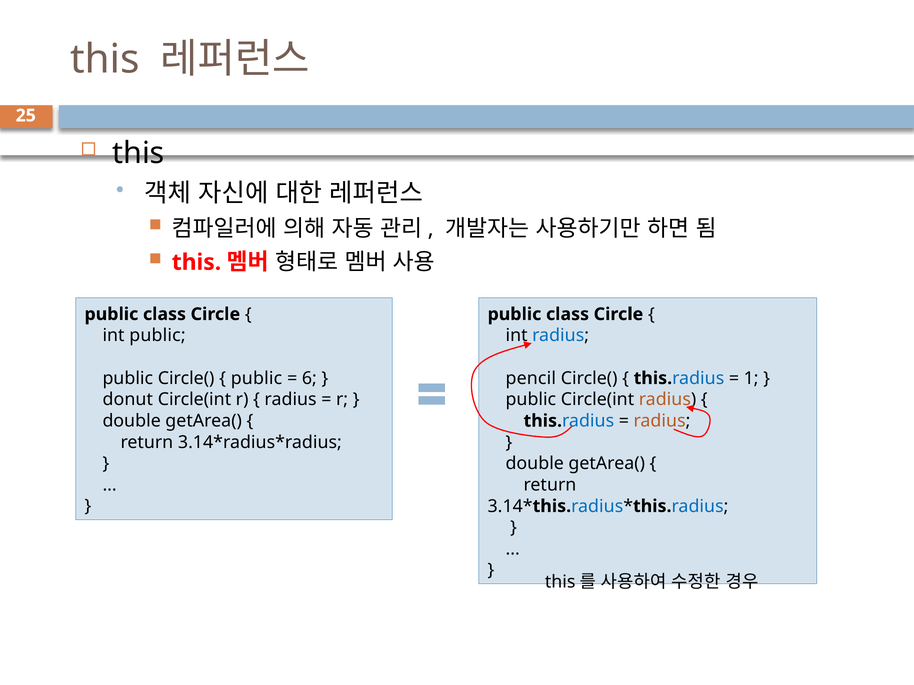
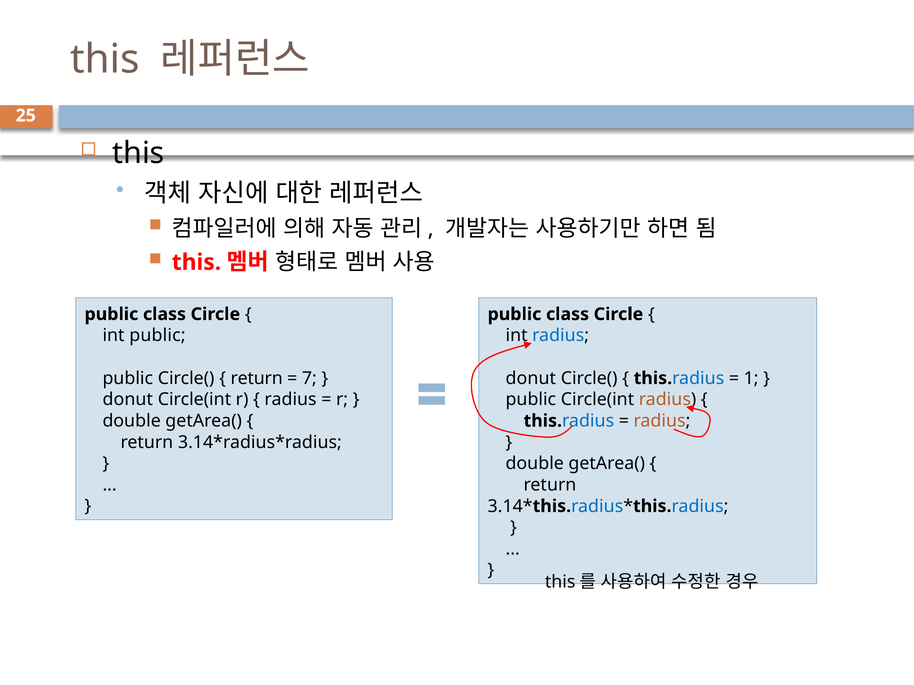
public at (256, 378): public -> return
6: 6 -> 7
pencil at (531, 378): pencil -> donut
